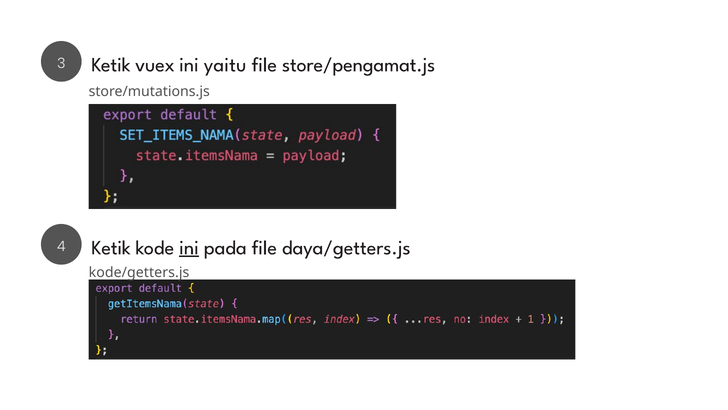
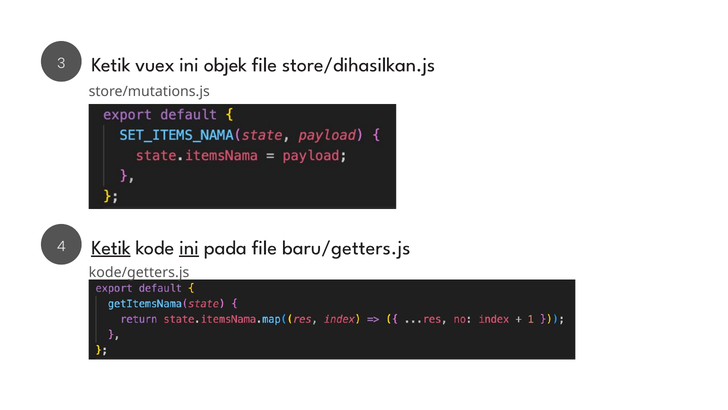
yaitu: yaitu -> objek
store/pengamat.js: store/pengamat.js -> store/dihasilkan.js
Ketik at (111, 247) underline: none -> present
daya/getters.js: daya/getters.js -> baru/getters.js
